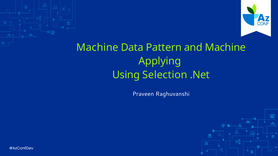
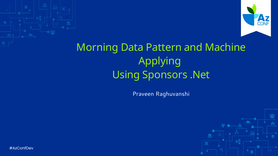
Machine at (97, 48): Machine -> Morning
Selection: Selection -> Sponsors
